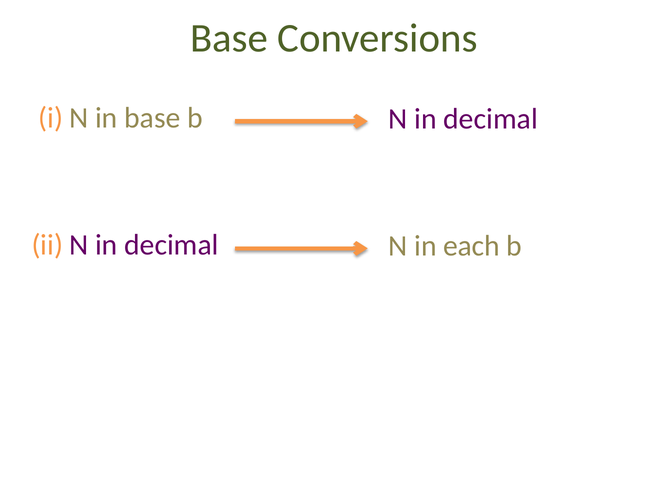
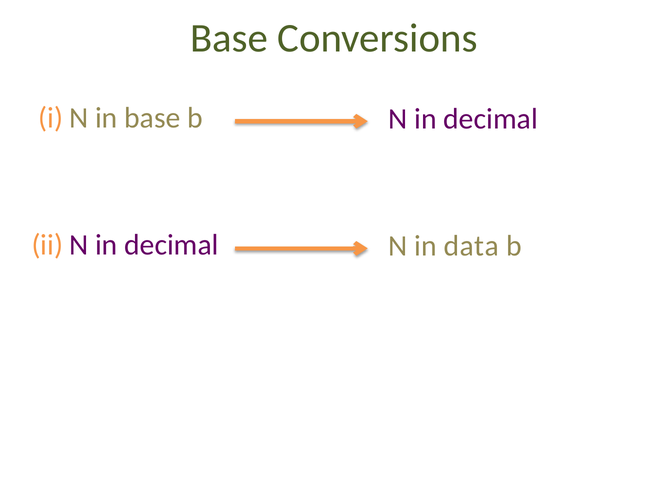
each: each -> data
